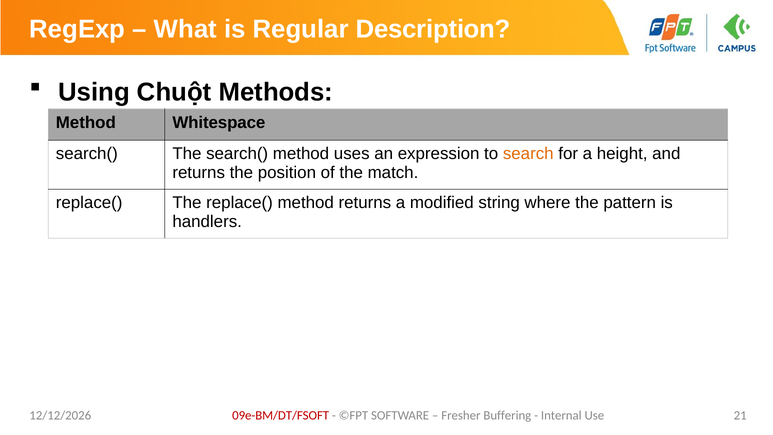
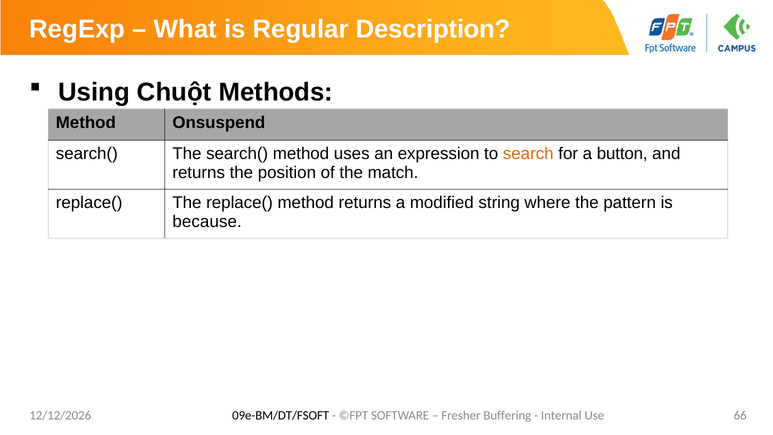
Whitespace: Whitespace -> Onsuspend
height: height -> button
handlers: handlers -> because
09e-BM/DT/FSOFT colour: red -> black
21: 21 -> 66
